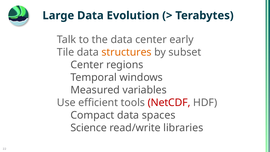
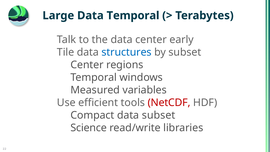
Data Evolution: Evolution -> Temporal
structures colour: orange -> blue
data spaces: spaces -> subset
